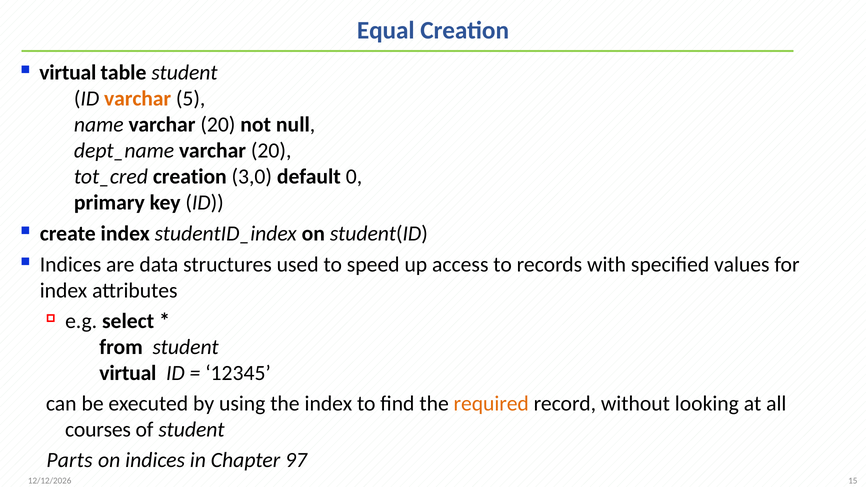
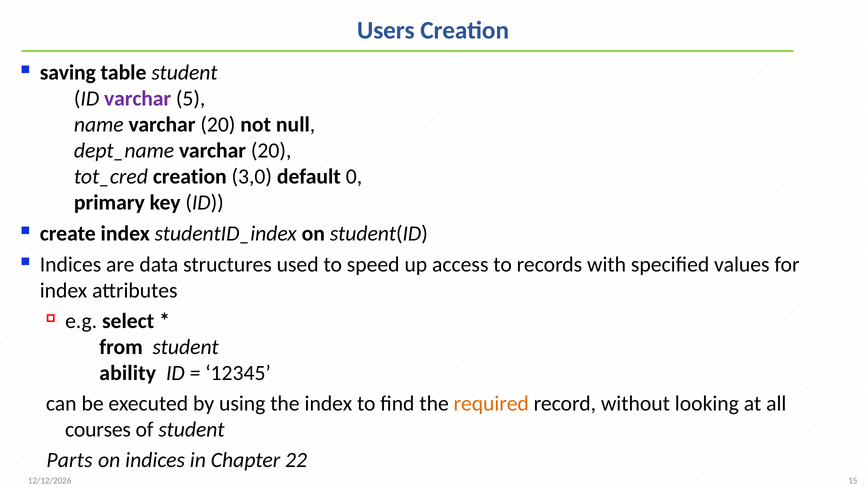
Equal: Equal -> Users
virtual at (68, 73): virtual -> saving
varchar at (138, 99) colour: orange -> purple
virtual at (128, 373): virtual -> ability
97: 97 -> 22
